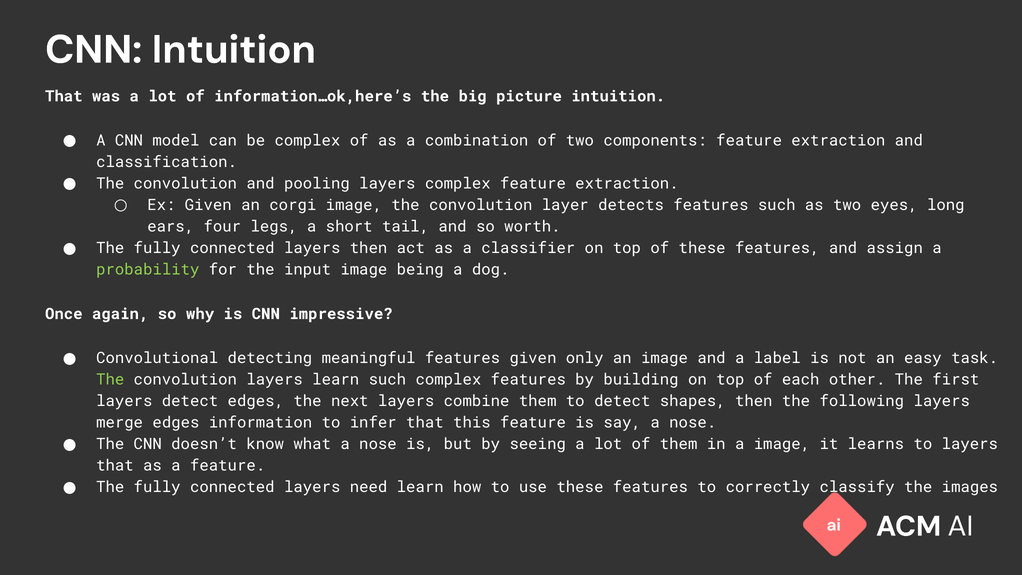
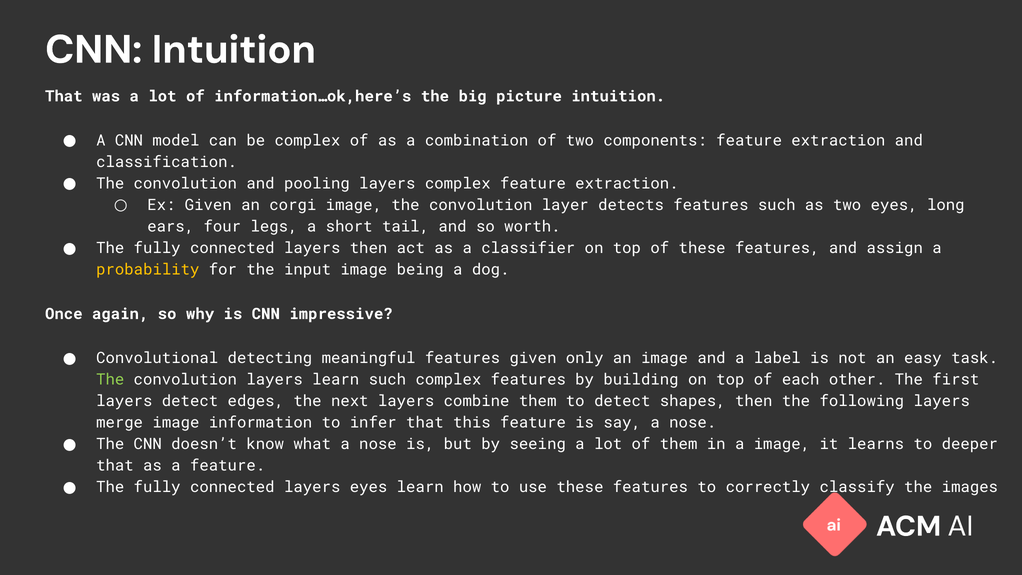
probability colour: light green -> yellow
merge edges: edges -> image
to layers: layers -> deeper
layers need: need -> eyes
